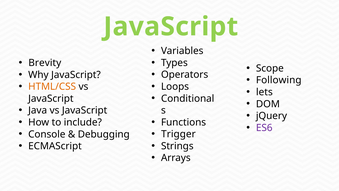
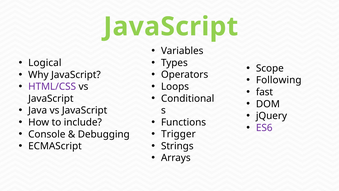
Brevity: Brevity -> Logical
HTML/CSS colour: orange -> purple
lets: lets -> fast
